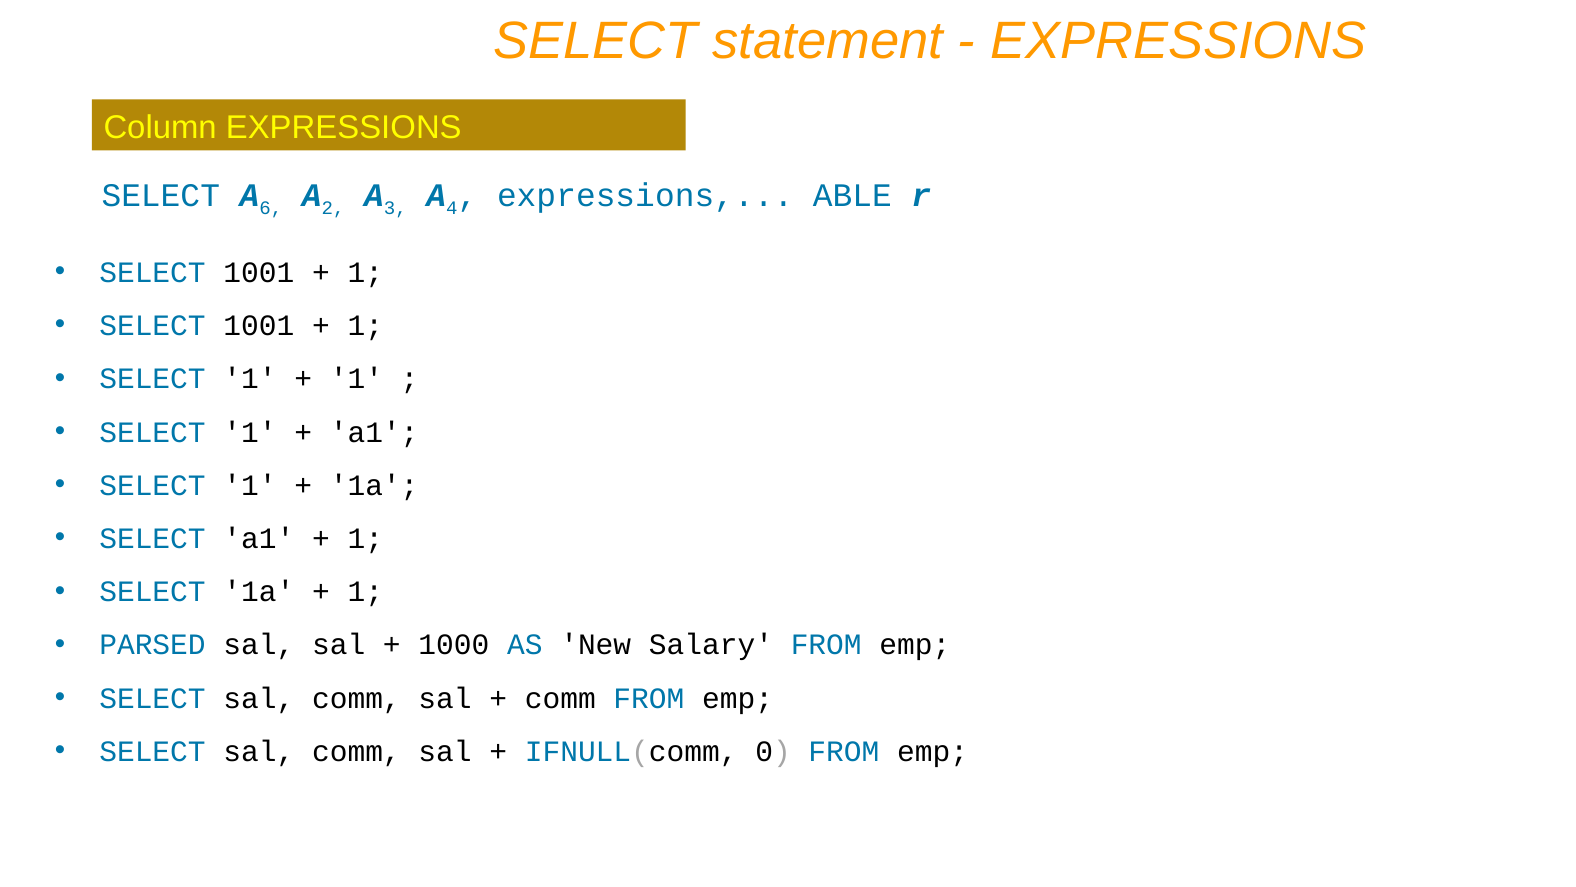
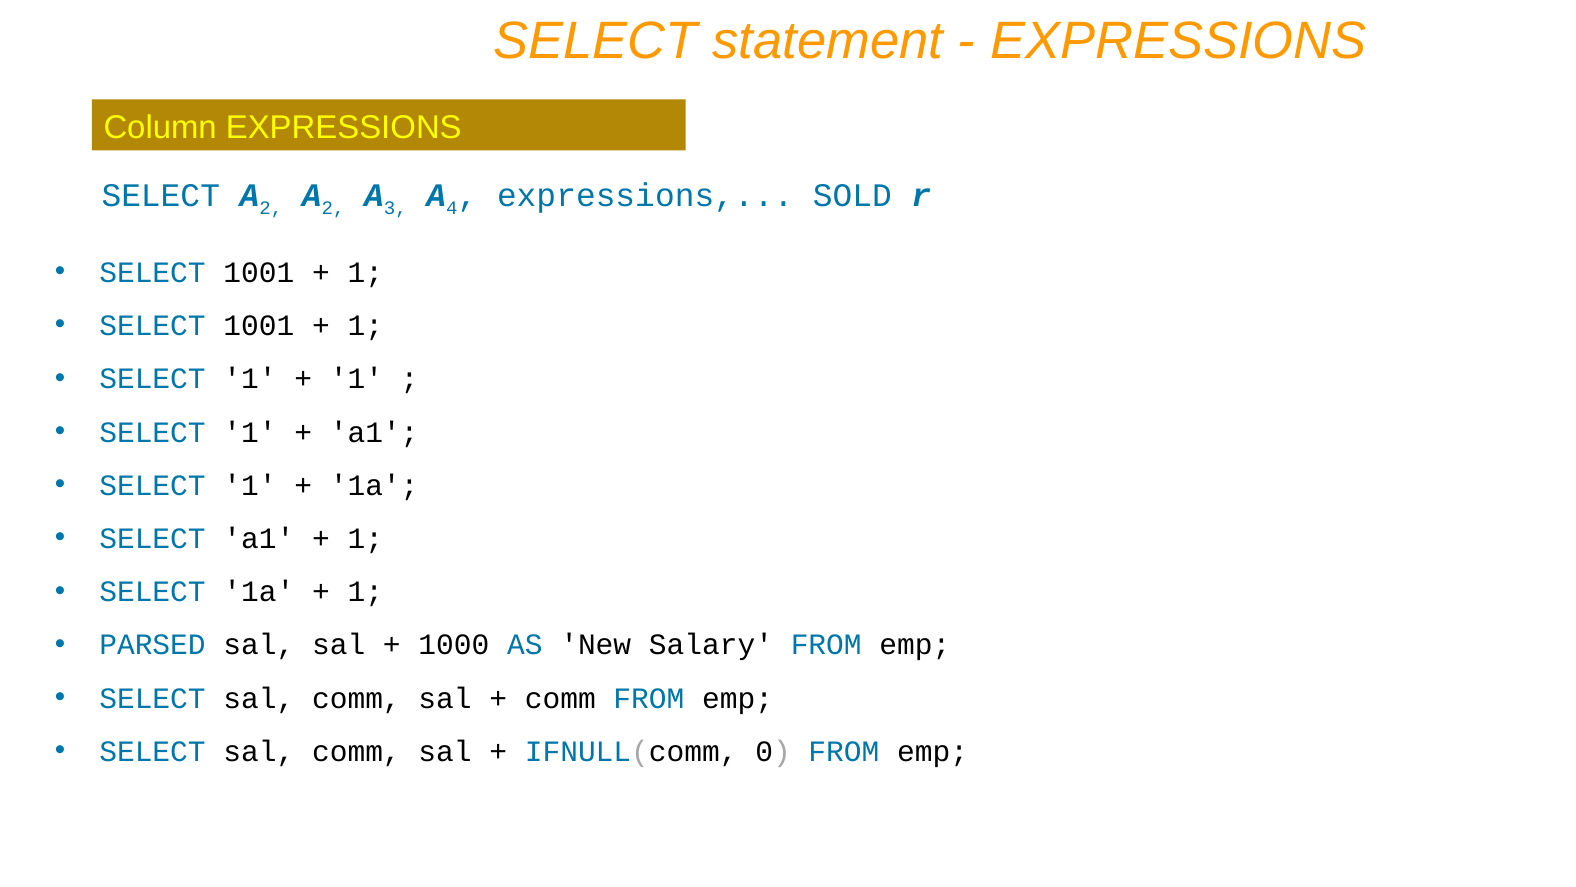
6 at (271, 208): 6 -> 2
ABLE: ABLE -> SOLD
